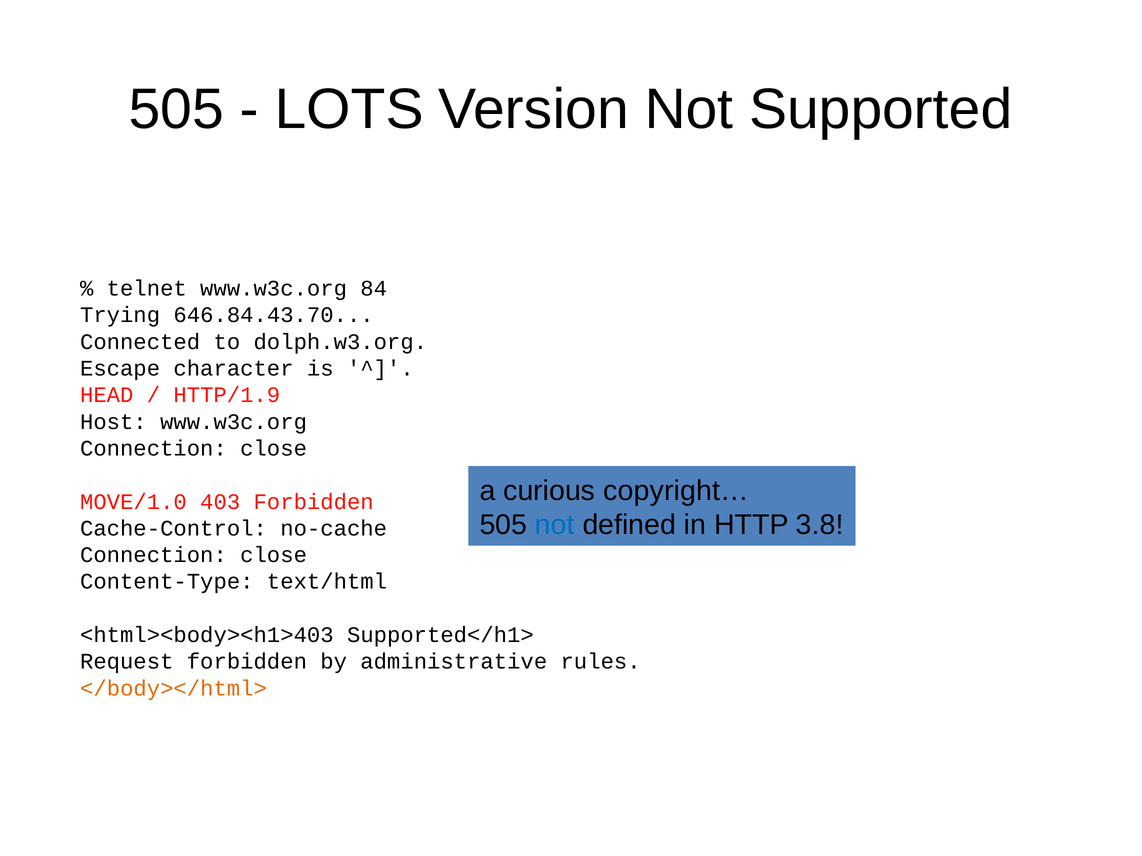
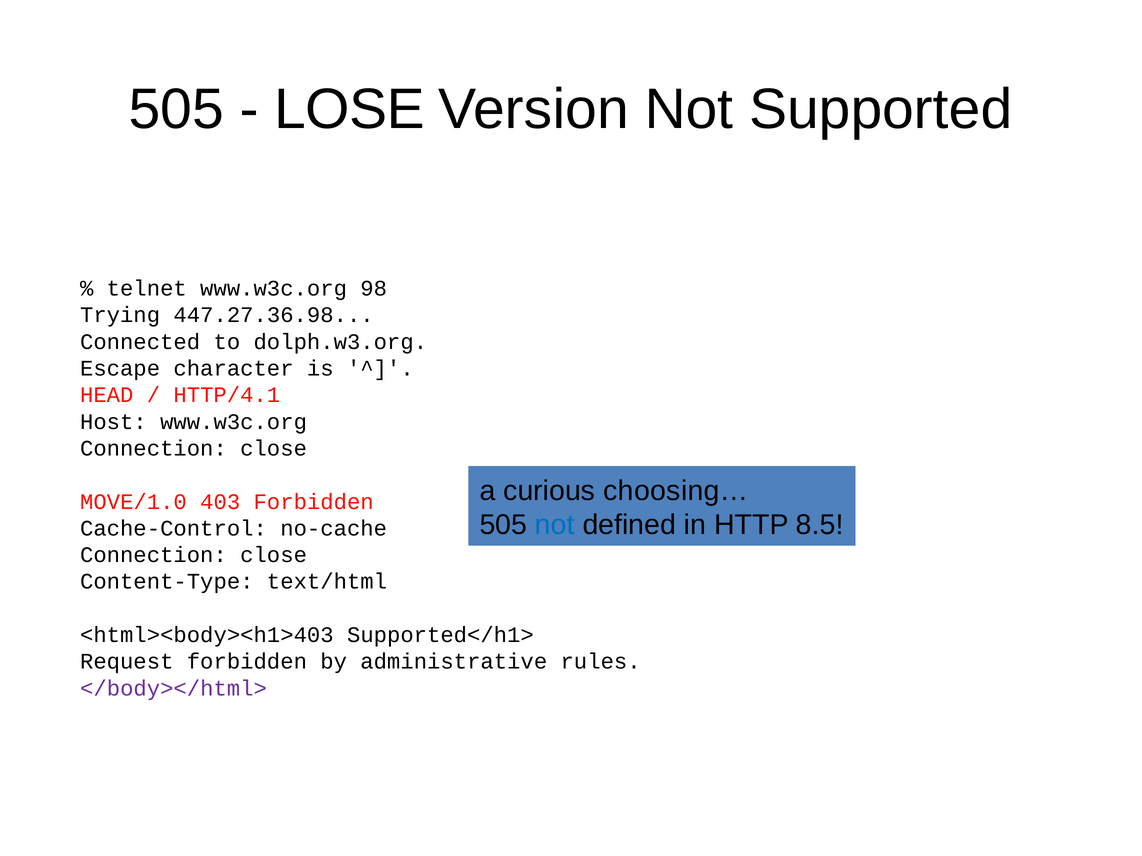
LOTS: LOTS -> LOSE
84: 84 -> 98
646.84.43.70: 646.84.43.70 -> 447.27.36.98
HTTP/1.9: HTTP/1.9 -> HTTP/4.1
copyright…: copyright… -> choosing…
3.8: 3.8 -> 8.5
</body></html> colour: orange -> purple
